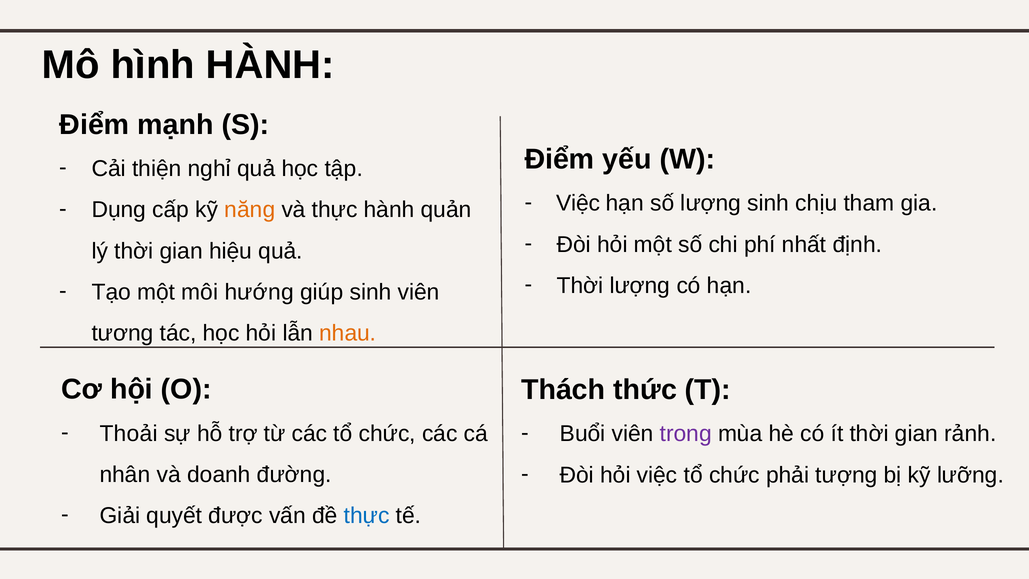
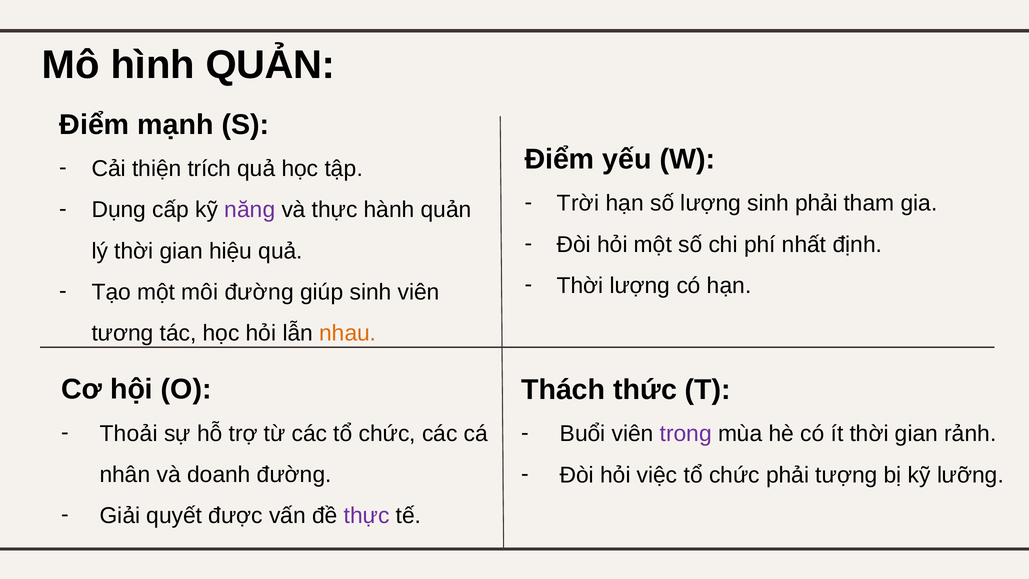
hình HÀNH: HÀNH -> QUẢN
nghỉ: nghỉ -> trích
Việc at (578, 203): Việc -> Trời
sinh chịu: chịu -> phải
năng colour: orange -> purple
môi hướng: hướng -> đường
thực at (367, 516) colour: blue -> purple
